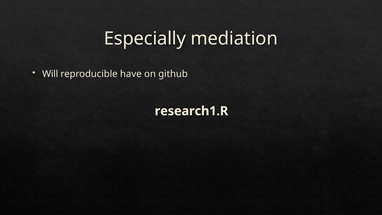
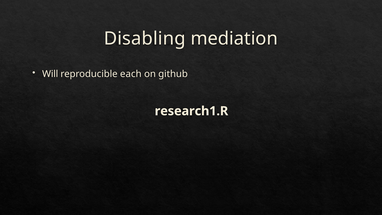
Especially: Especially -> Disabling
have: have -> each
